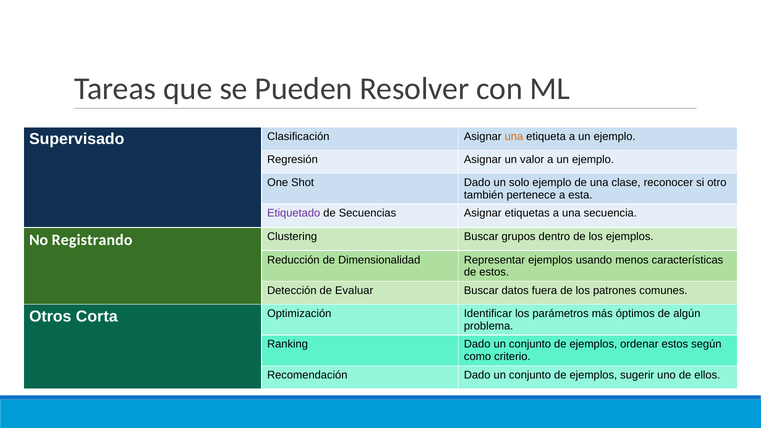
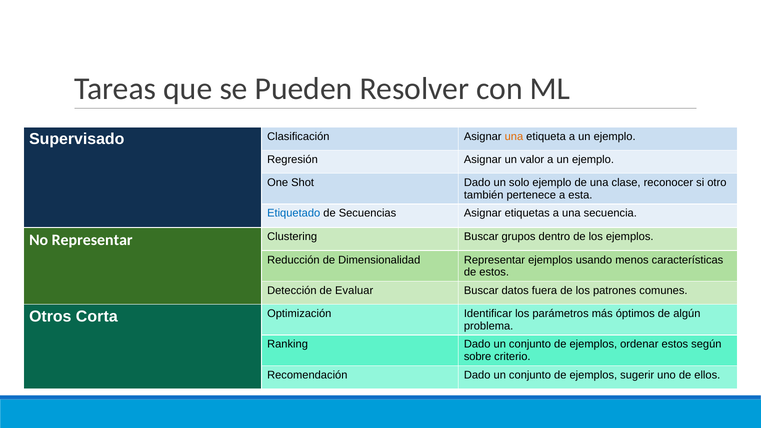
Etiquetado colour: purple -> blue
No Registrando: Registrando -> Representar
como: como -> sobre
